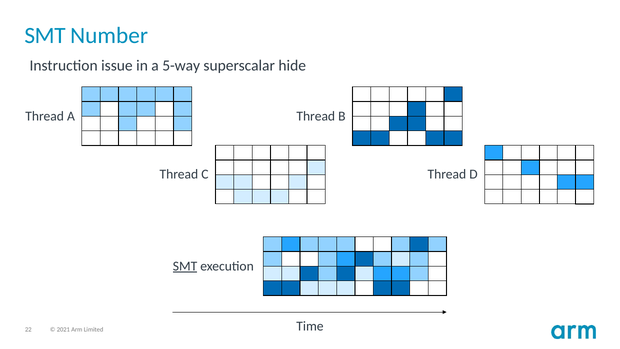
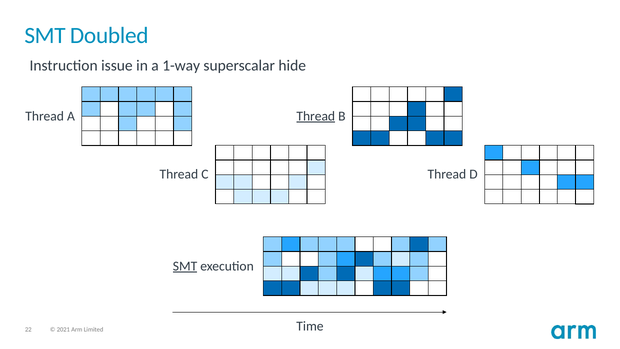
Number: Number -> Doubled
5-way: 5-way -> 1-way
Thread at (316, 116) underline: none -> present
